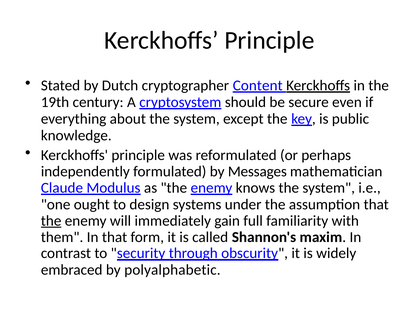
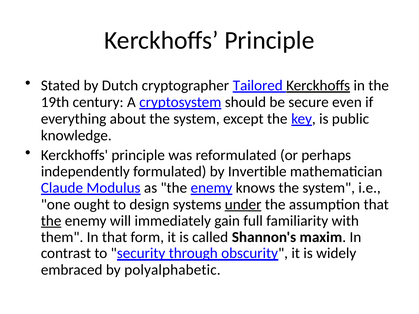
Content: Content -> Tailored
Messages: Messages -> Invertible
under underline: none -> present
